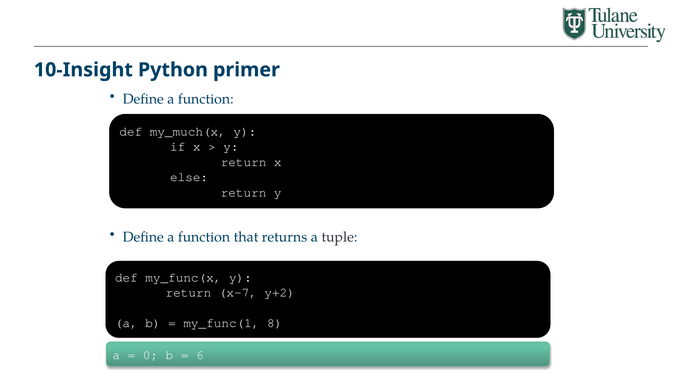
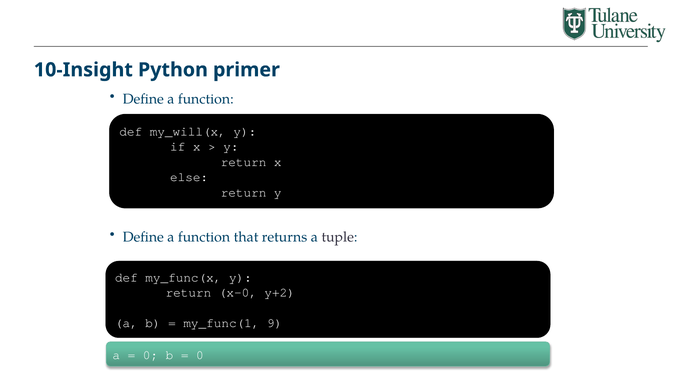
my_much(x: my_much(x -> my_will(x
x-7: x-7 -> x-0
8: 8 -> 9
6 at (200, 355): 6 -> 0
